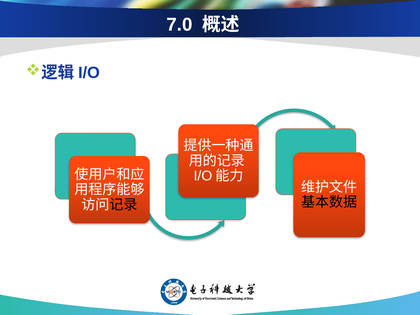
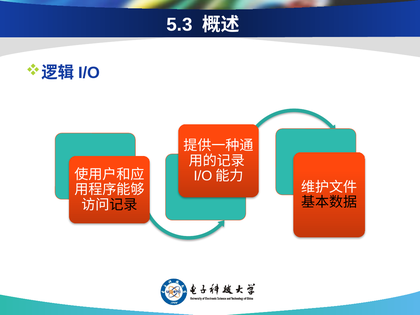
7.0: 7.0 -> 5.3
